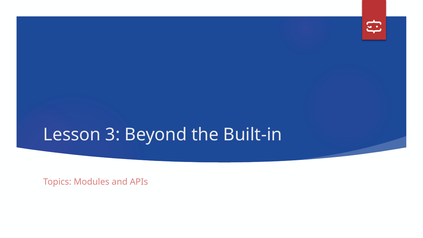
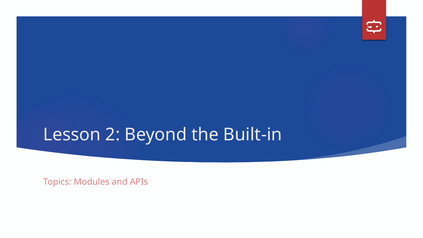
3: 3 -> 2
